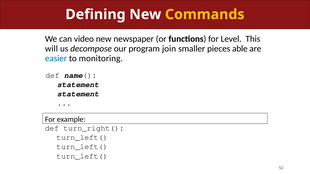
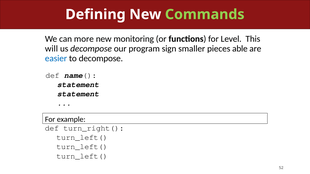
Commands colour: yellow -> light green
video: video -> more
newspaper: newspaper -> monitoring
join: join -> sign
to monitoring: monitoring -> decompose
